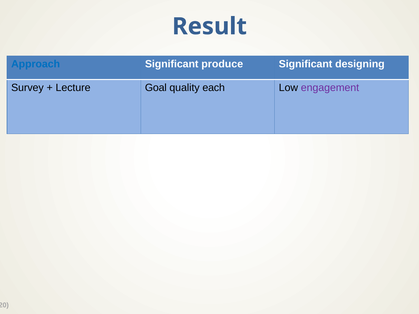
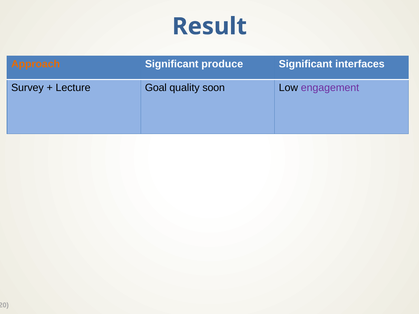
Approach colour: blue -> orange
designing: designing -> interfaces
each: each -> soon
